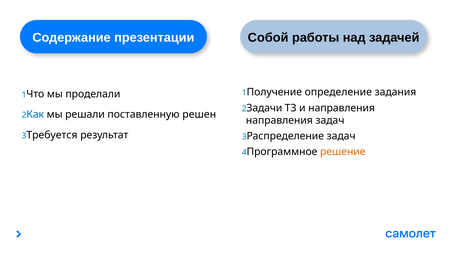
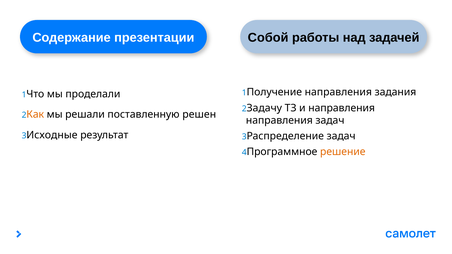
Получение определение: определение -> направления
Задачи: Задачи -> Задачу
Как colour: blue -> orange
Требуется: Требуется -> Исходные
